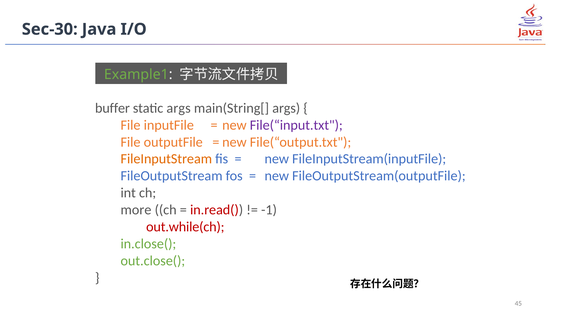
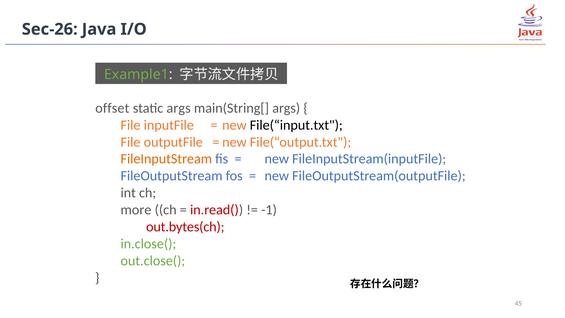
Sec-30: Sec-30 -> Sec-26
buffer: buffer -> offset
File(“input.txt colour: purple -> black
out.while(ch: out.while(ch -> out.bytes(ch
